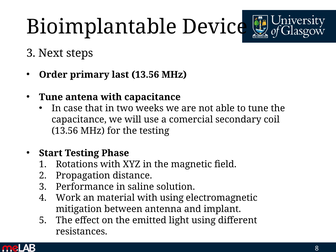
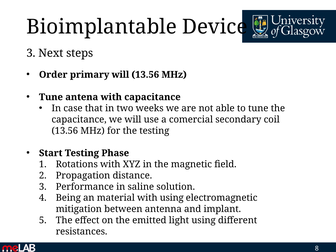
primary last: last -> will
Work: Work -> Being
